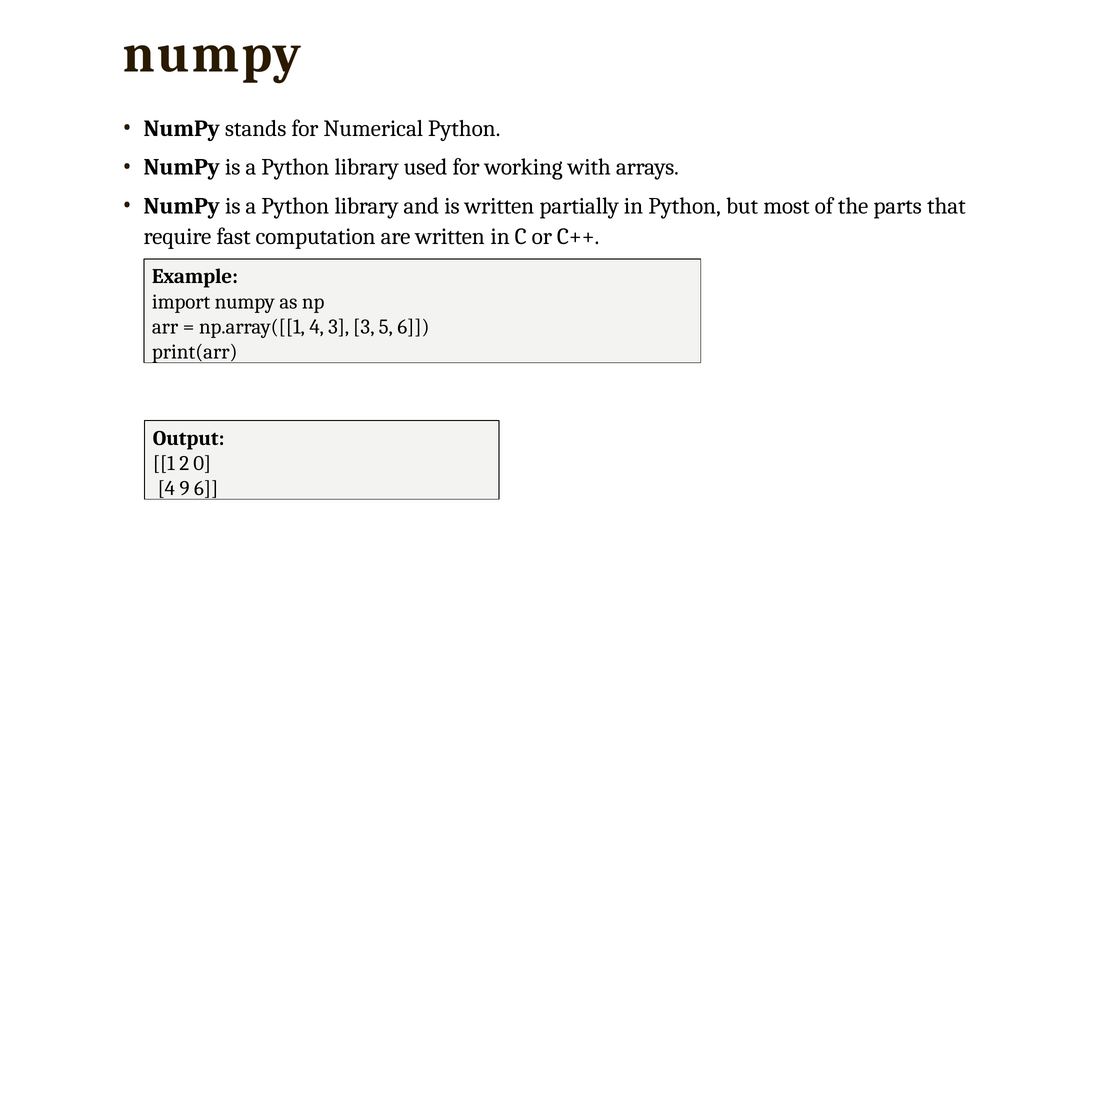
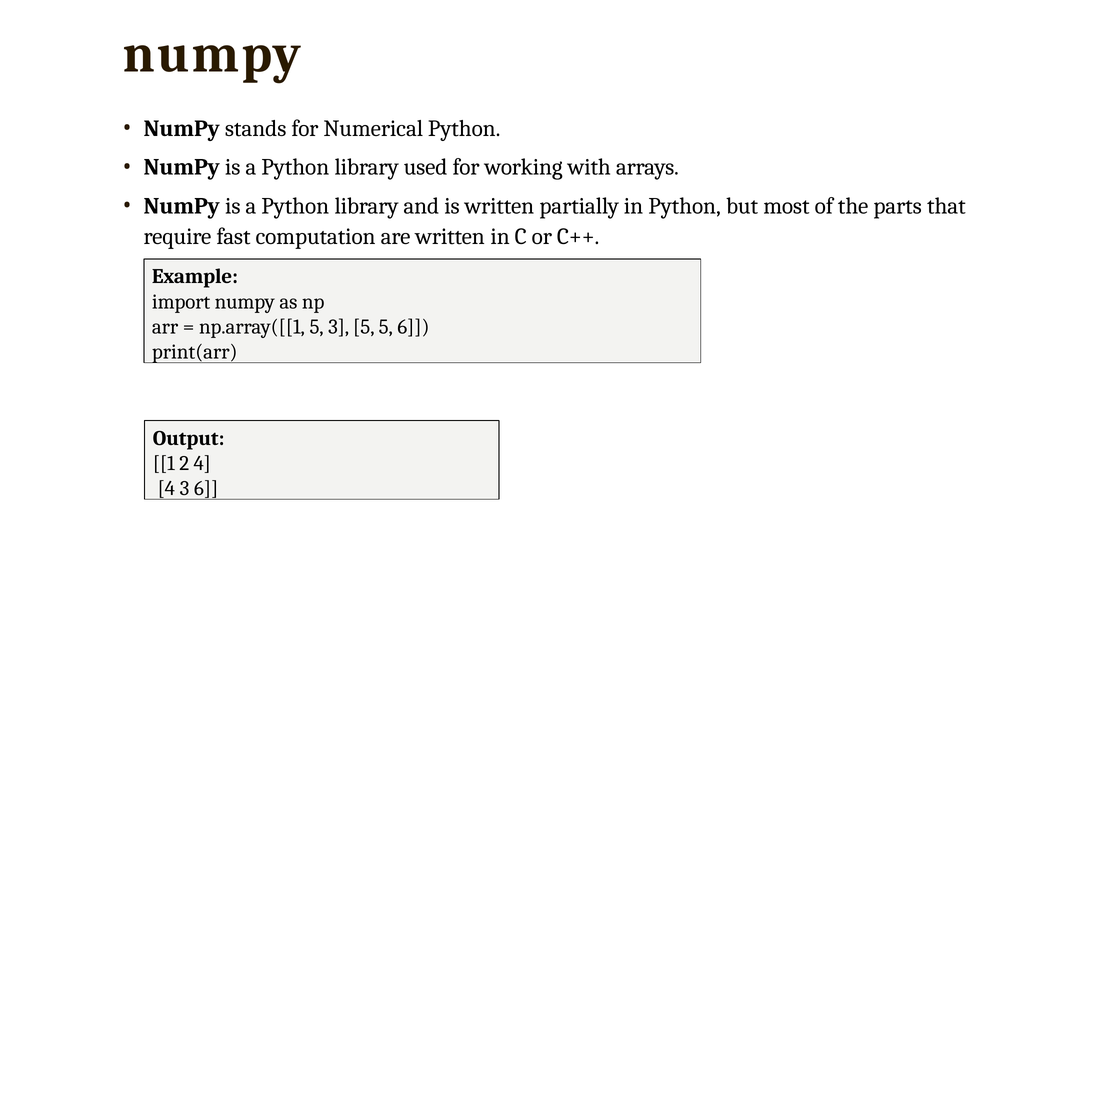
np.array([[1 4: 4 -> 5
3 3: 3 -> 5
2 0: 0 -> 4
4 9: 9 -> 3
